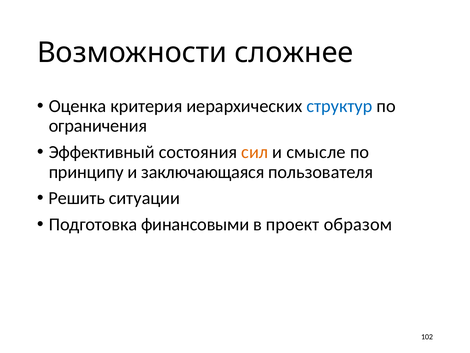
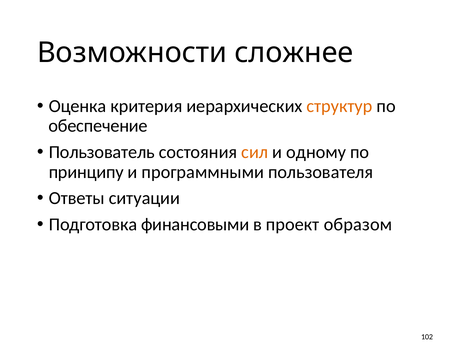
структур colour: blue -> orange
ограничения: ограничения -> обеспечение
Эффективный: Эффективный -> Пользователь
смысле: смысле -> одному
заключающаяся: заключающаяся -> программными
Решить: Решить -> Ответы
